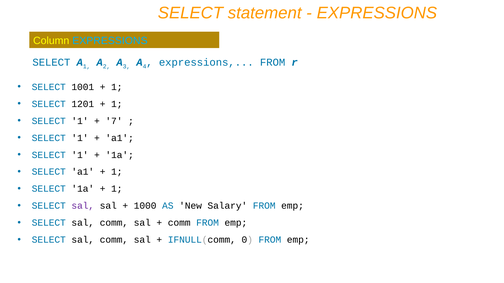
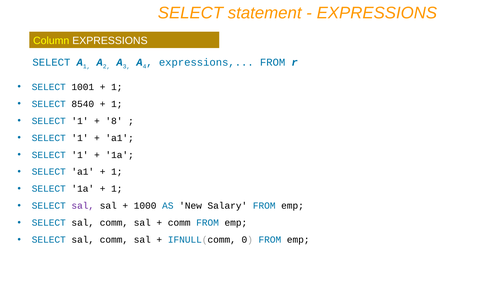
EXPRESSIONS at (110, 41) colour: light blue -> white
1201: 1201 -> 8540
7: 7 -> 8
